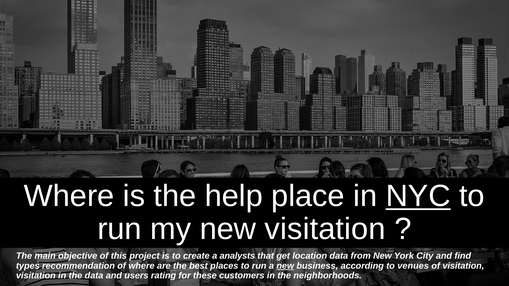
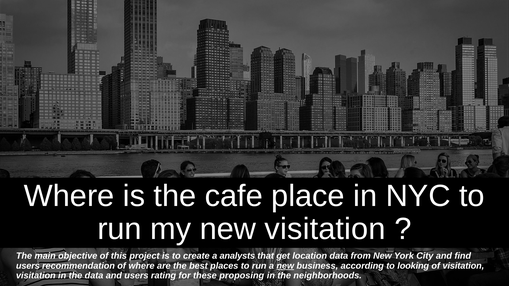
help: help -> cafe
NYC underline: present -> none
types at (28, 266): types -> users
venues: venues -> looking
customers: customers -> proposing
